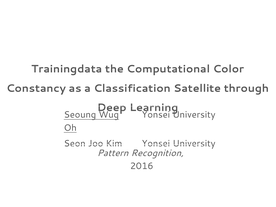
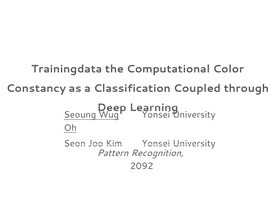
Satellite: Satellite -> Coupled
2016: 2016 -> 2092
